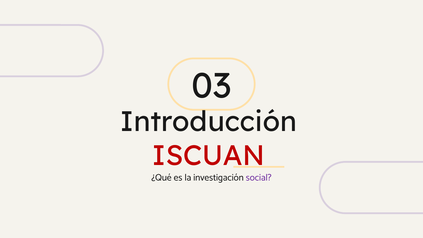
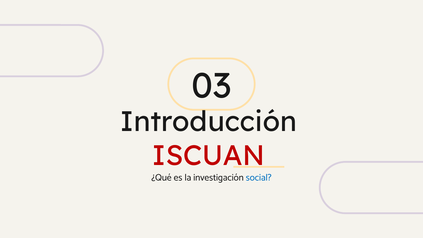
social colour: purple -> blue
